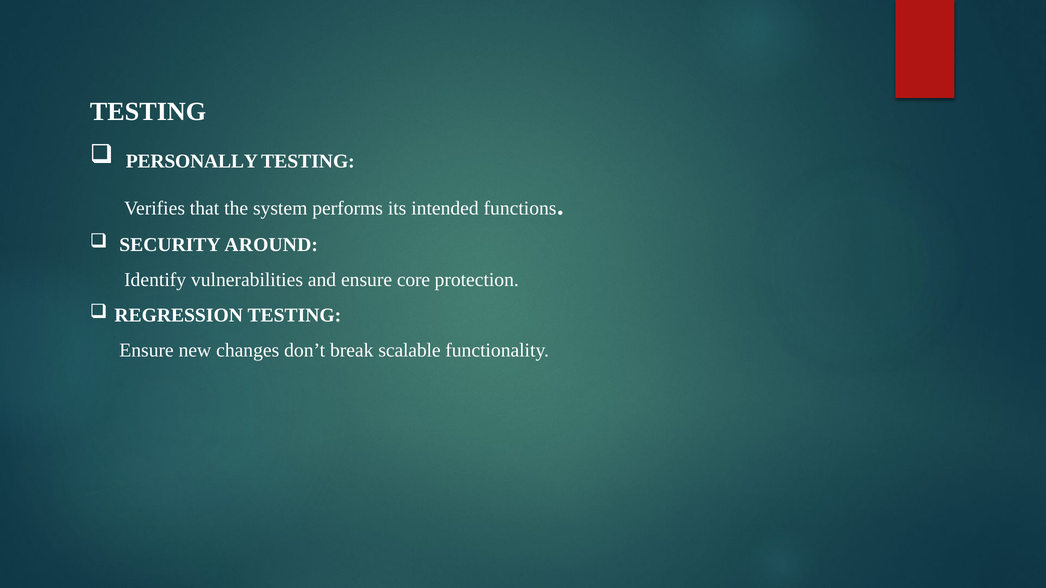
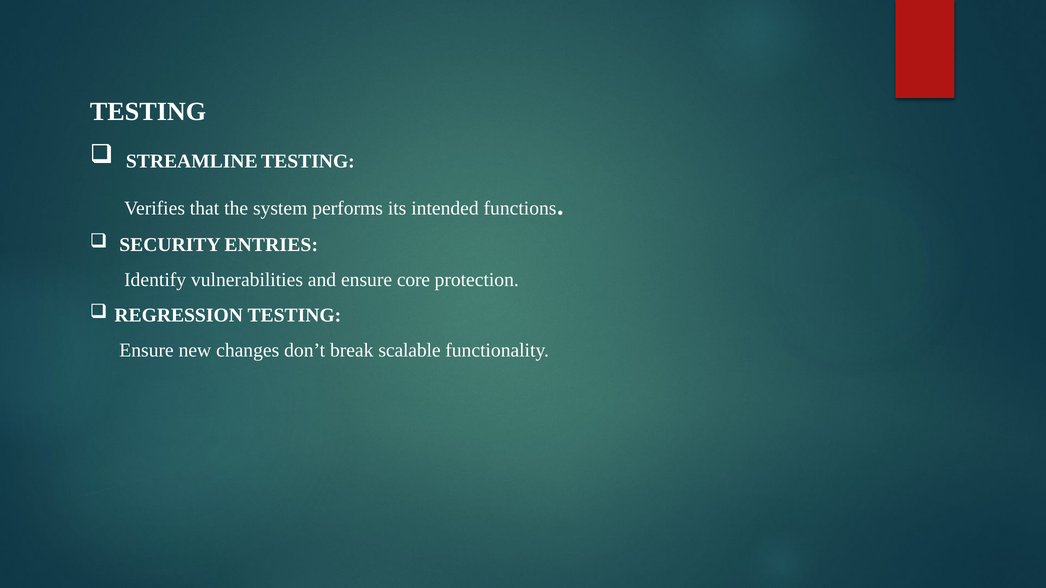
PERSONALLY: PERSONALLY -> STREAMLINE
AROUND: AROUND -> ENTRIES
